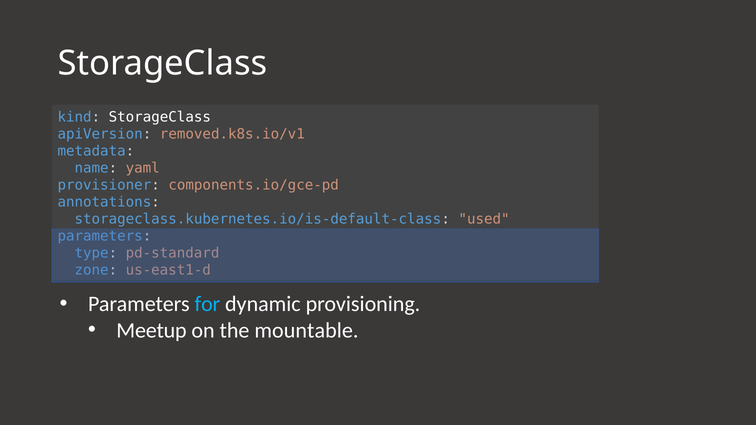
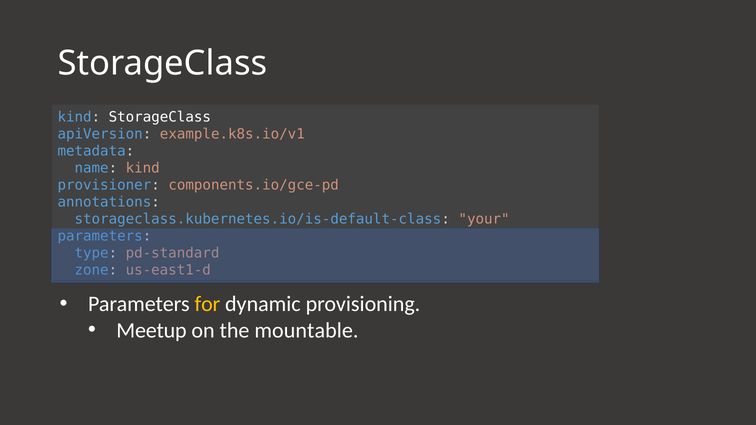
removed.k8s.io/v1: removed.k8s.io/v1 -> example.k8s.io/v1
name yaml: yaml -> kind
used: used -> your
for colour: light blue -> yellow
